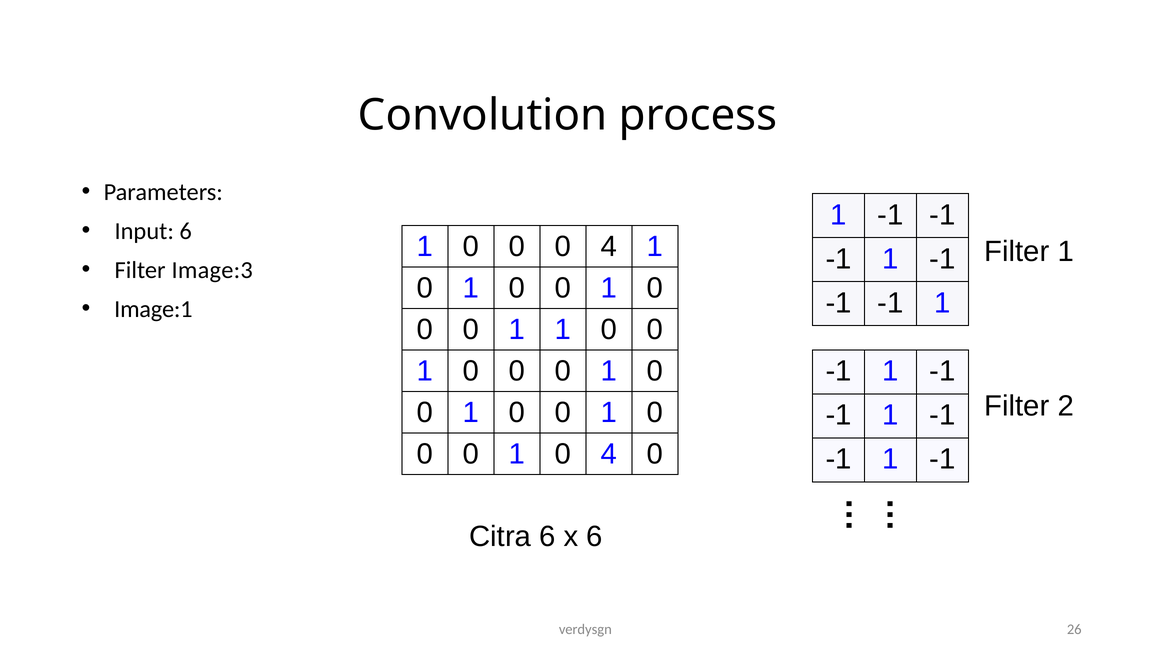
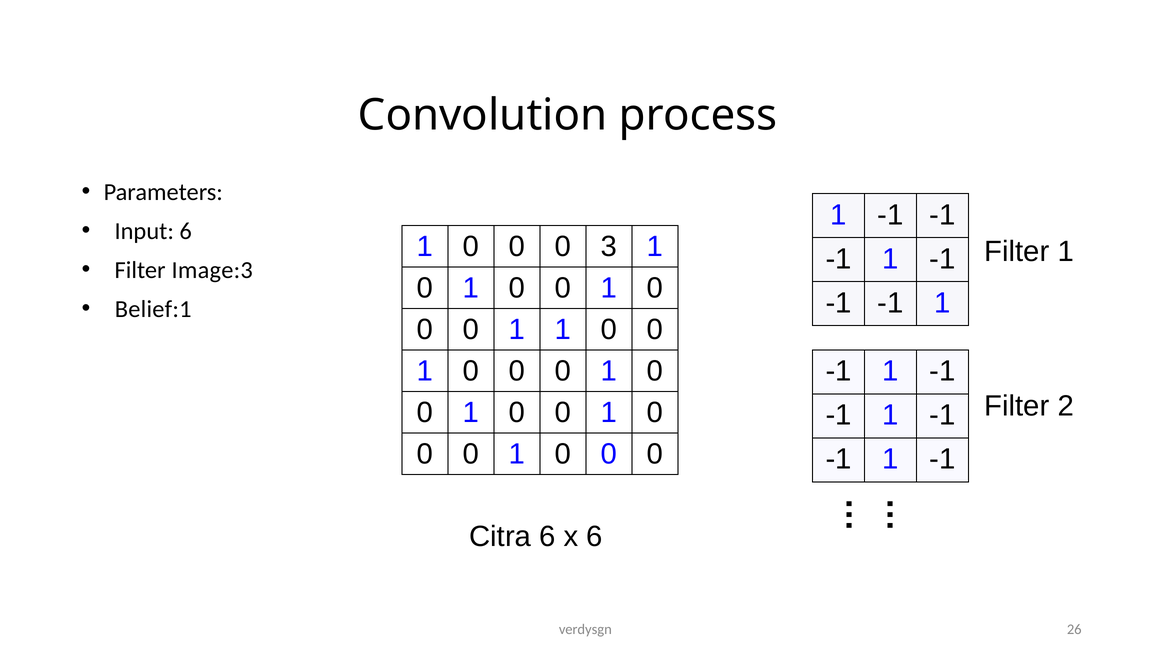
0 0 4: 4 -> 3
Image:1: Image:1 -> Belief:1
4 at (609, 454): 4 -> 0
